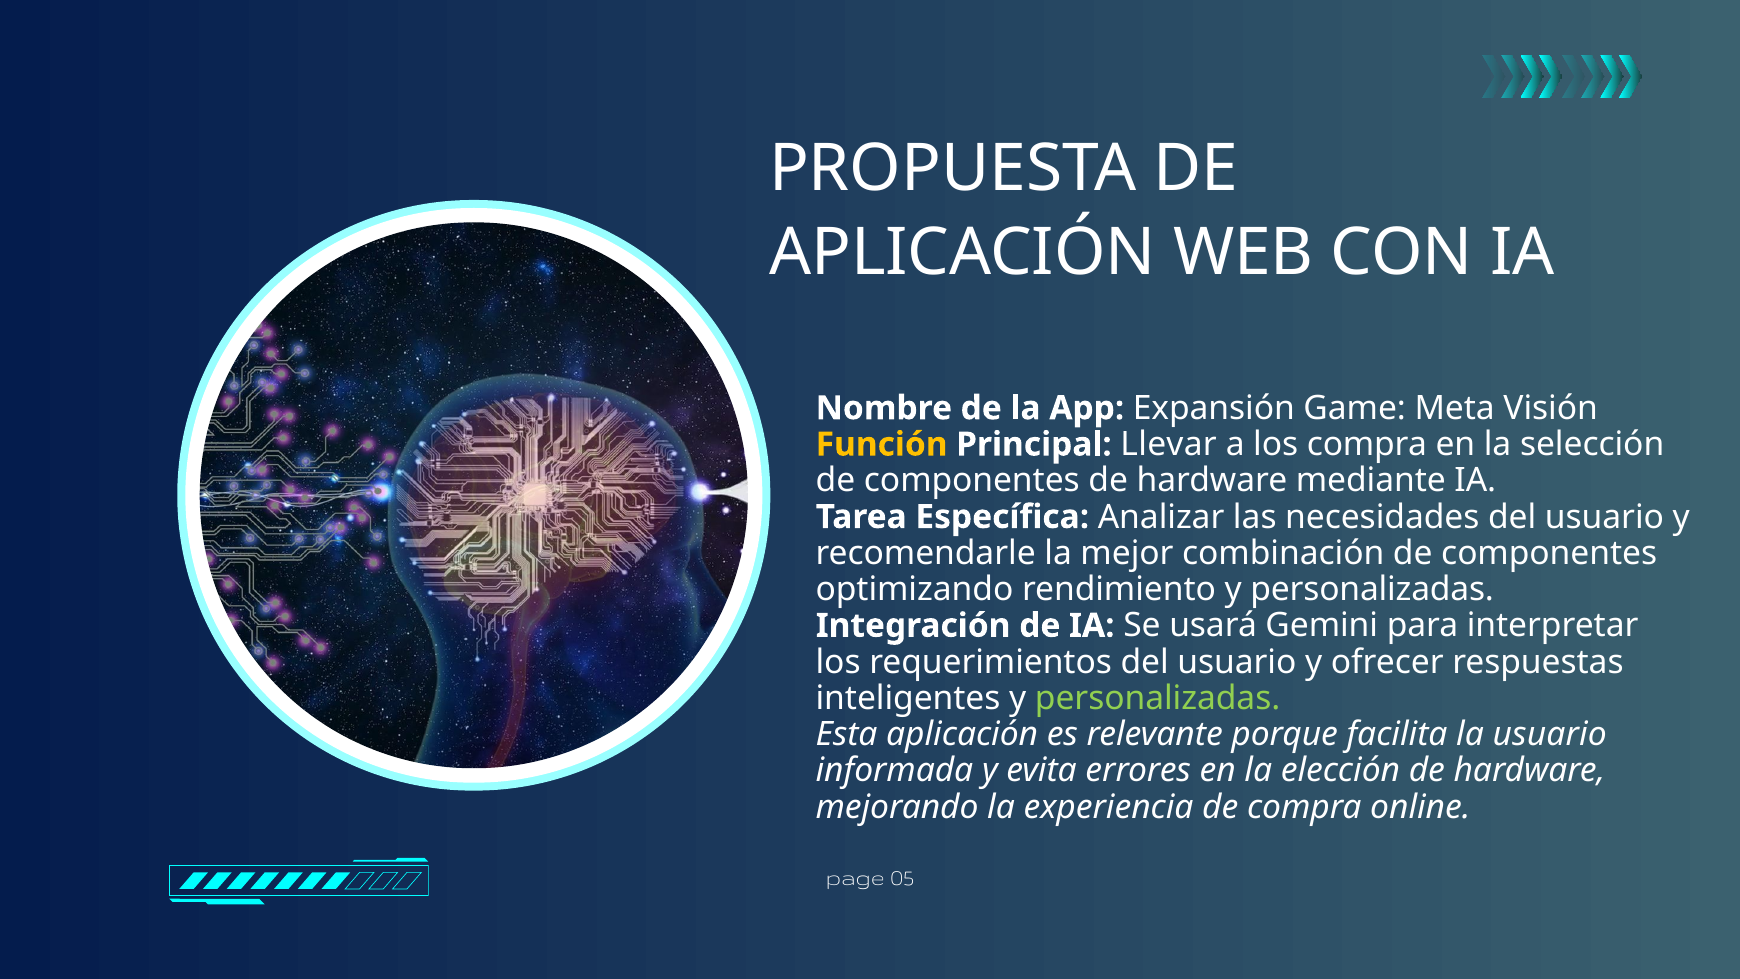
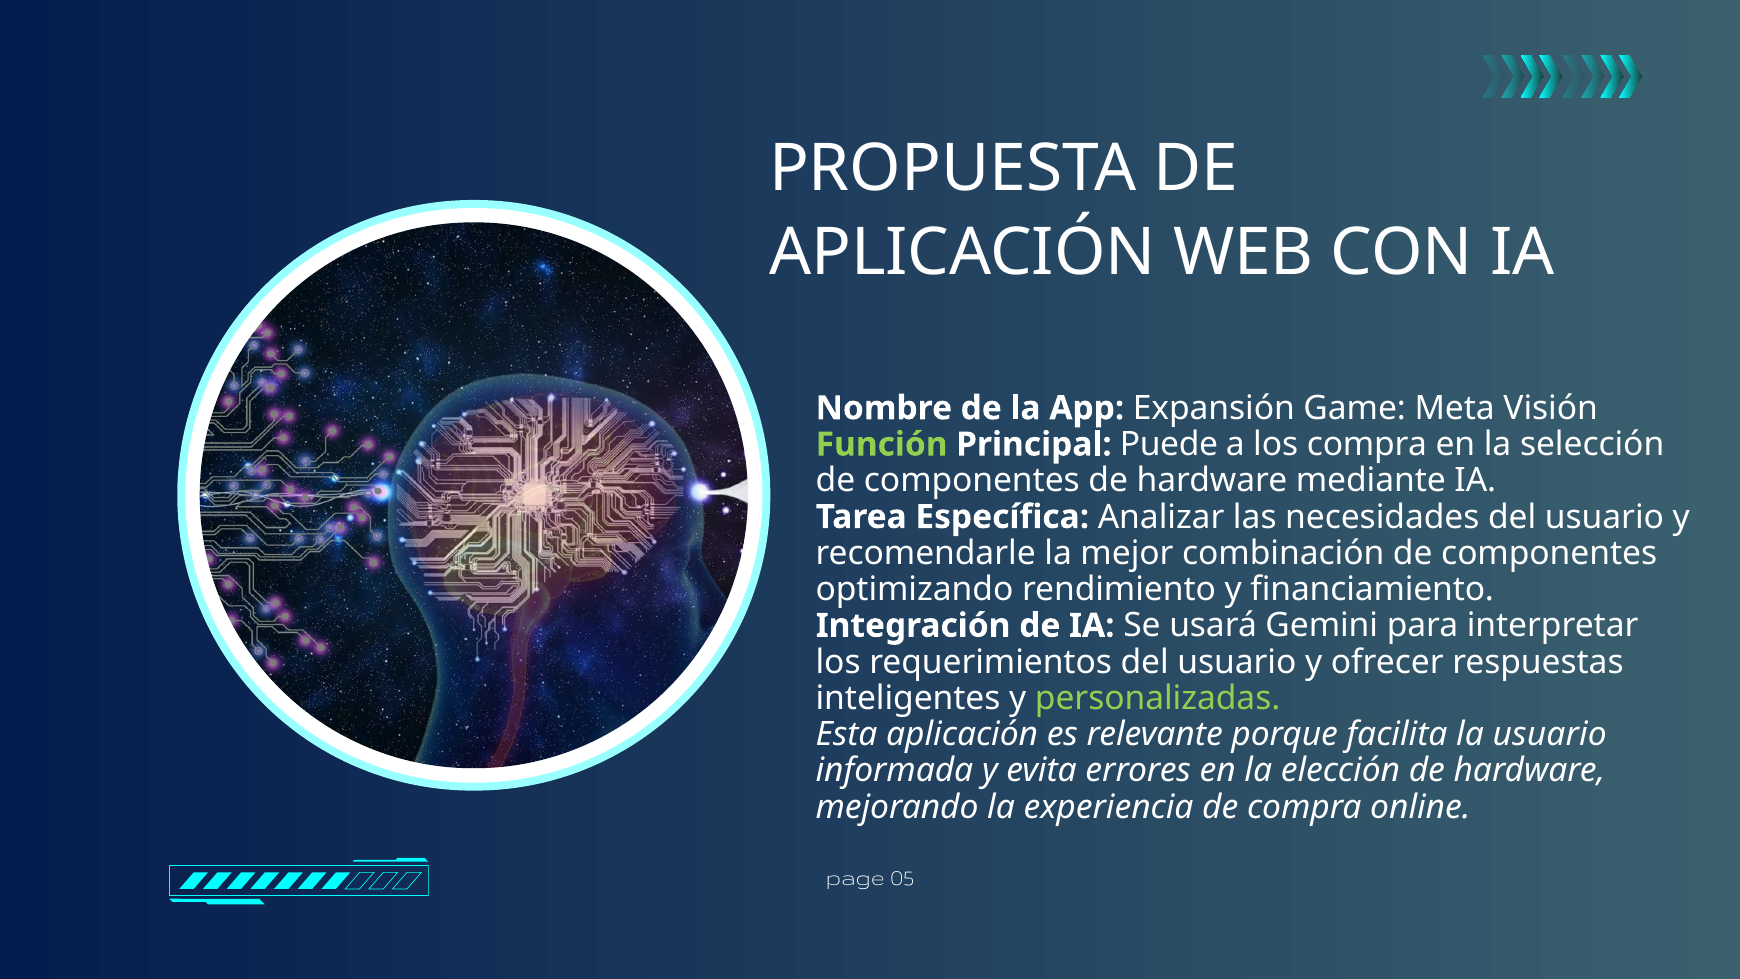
Función colour: yellow -> light green
Llevar: Llevar -> Puede
rendimiento y personalizadas: personalizadas -> financiamiento
